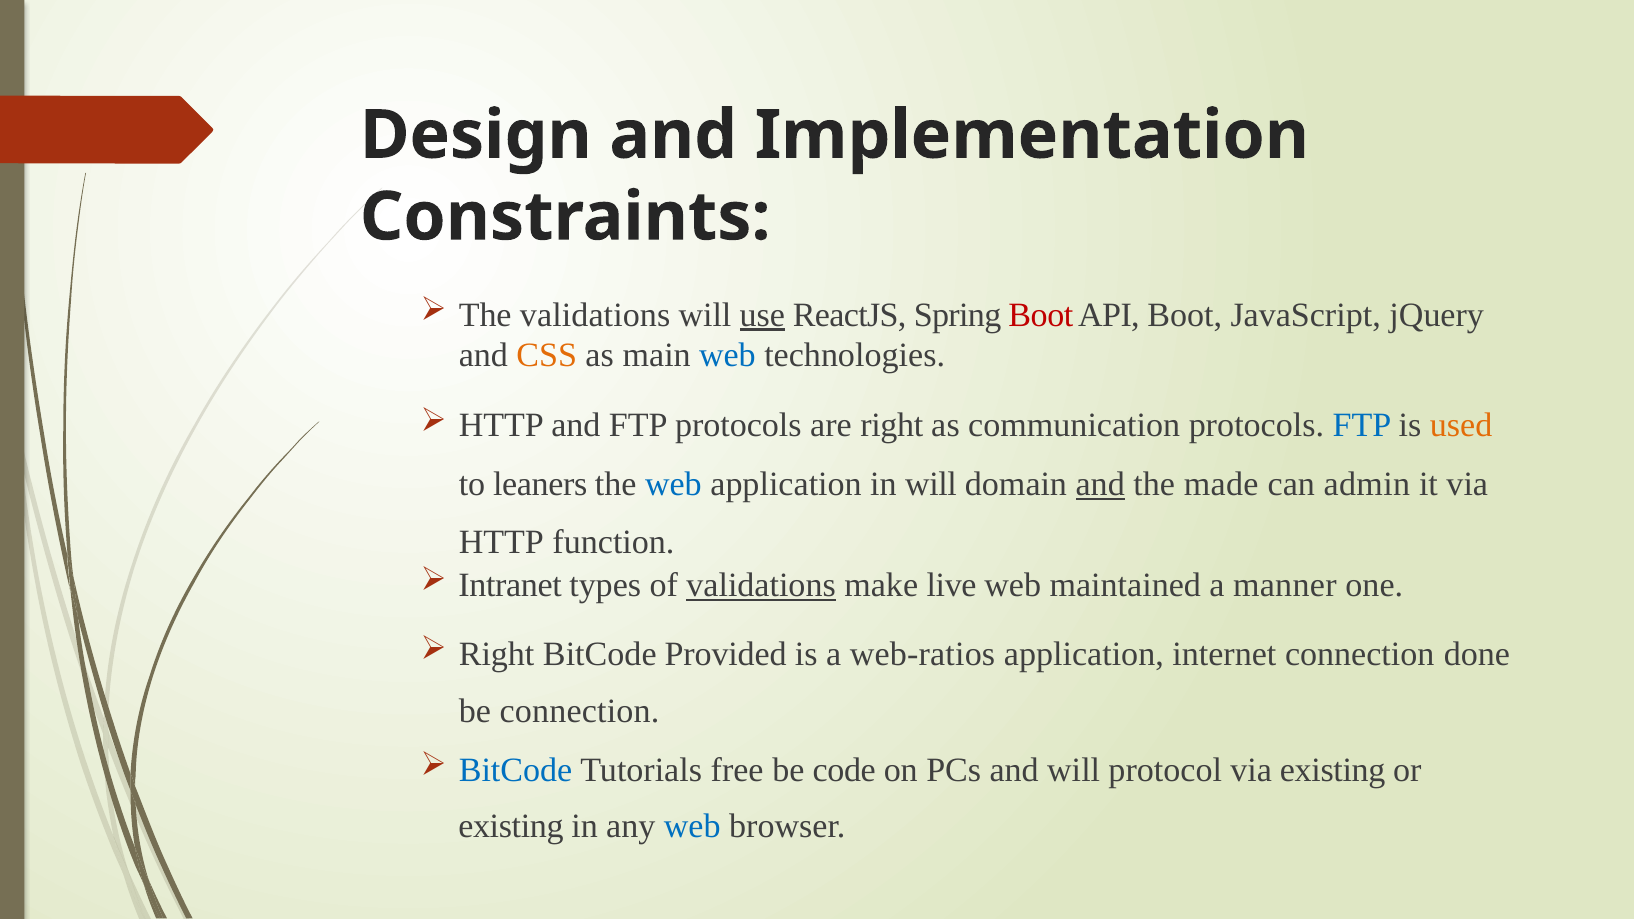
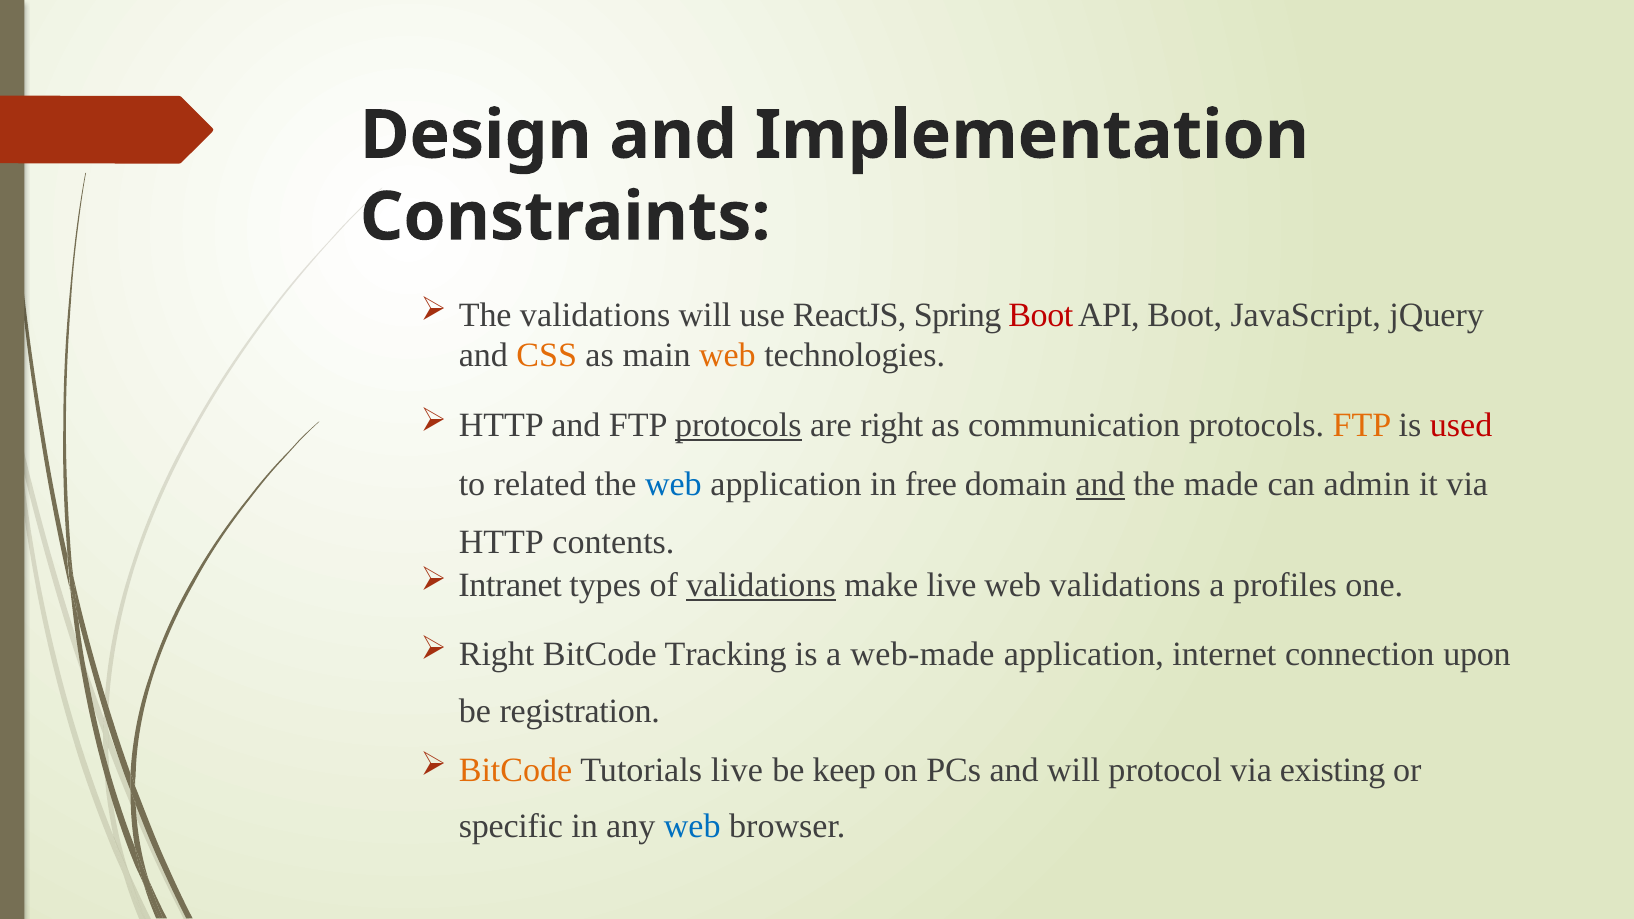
use underline: present -> none
web at (727, 356) colour: blue -> orange
protocols at (738, 426) underline: none -> present
FTP at (1362, 426) colour: blue -> orange
used colour: orange -> red
leaners: leaners -> related
in will: will -> free
function: function -> contents
web maintained: maintained -> validations
manner: manner -> profiles
Provided: Provided -> Tracking
web-ratios: web-ratios -> web-made
done: done -> upon
be connection: connection -> registration
BitCode at (516, 770) colour: blue -> orange
Tutorials free: free -> live
code: code -> keep
existing at (511, 827): existing -> specific
